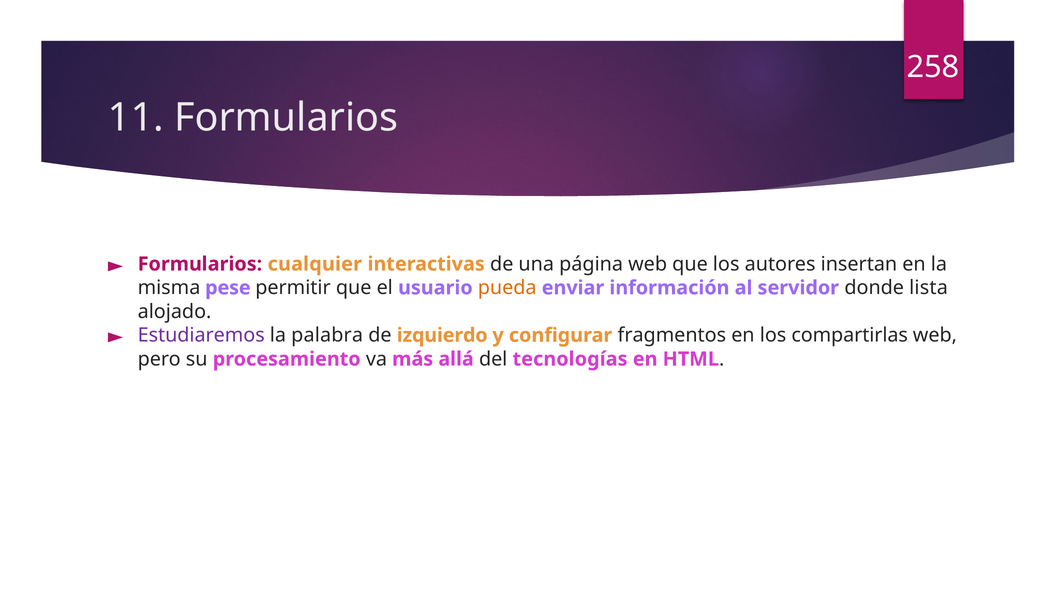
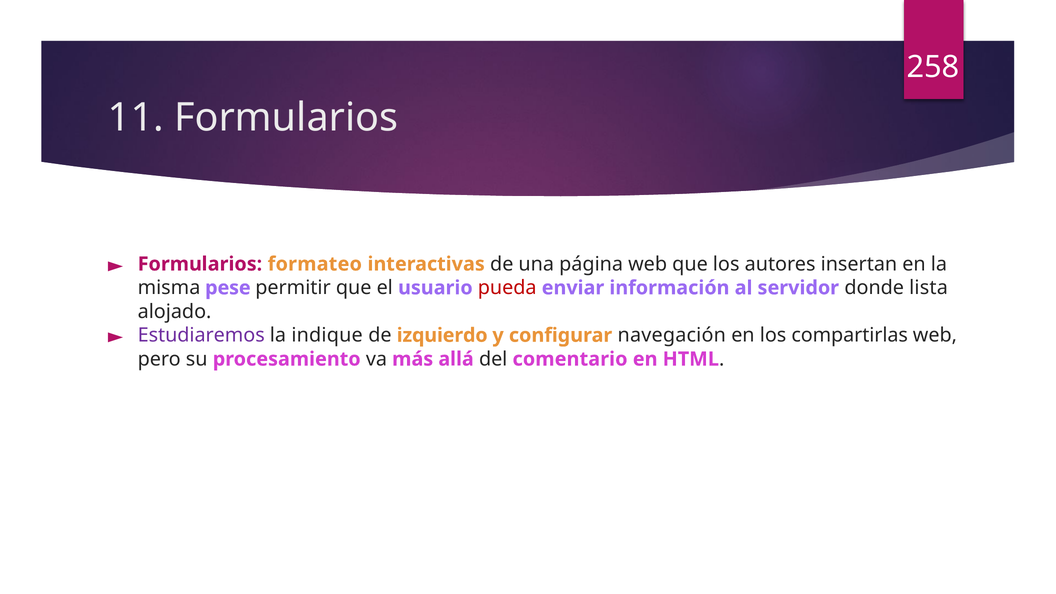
cualquier: cualquier -> formateo
pueda colour: orange -> red
palabra: palabra -> indique
fragmentos: fragmentos -> navegación
tecnologías: tecnologías -> comentario
